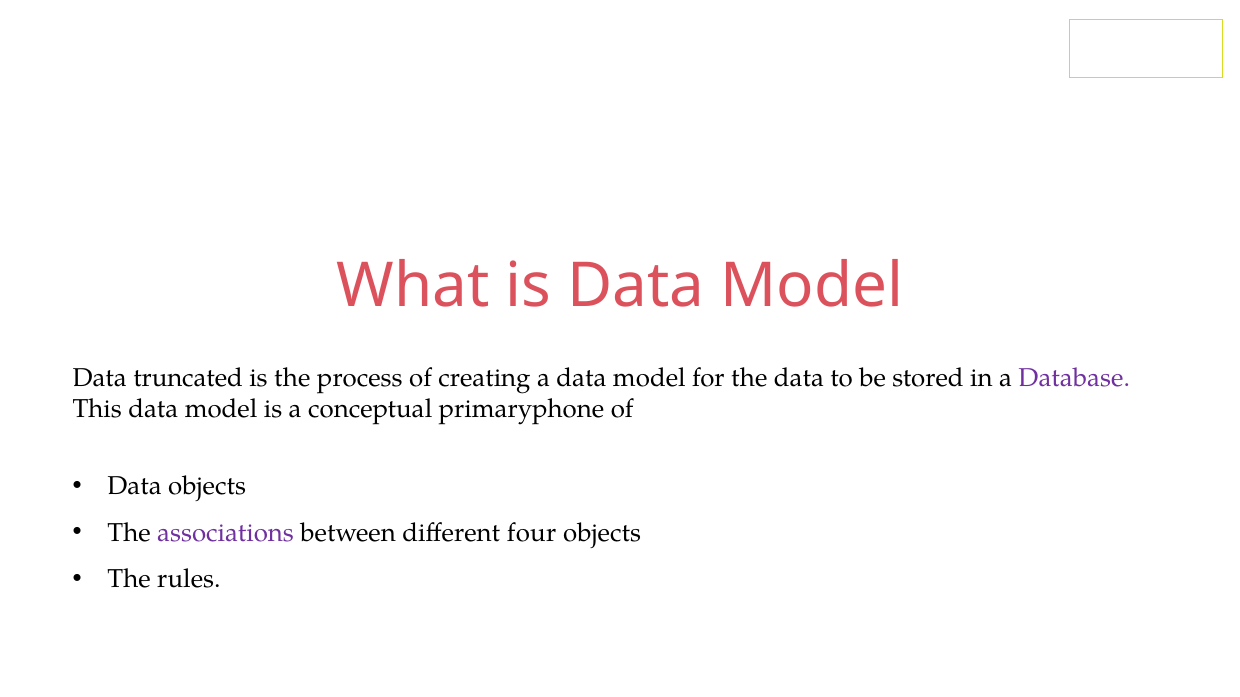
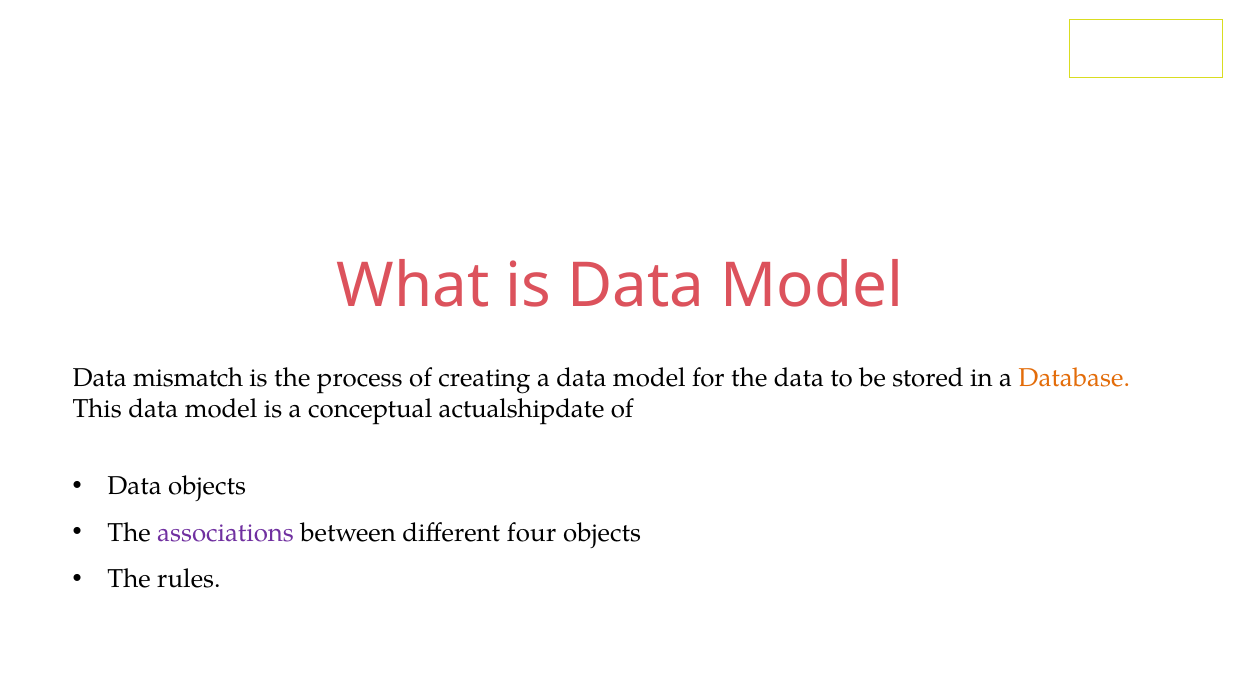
truncated: truncated -> mismatch
Database colour: purple -> orange
primaryphone: primaryphone -> actualshipdate
